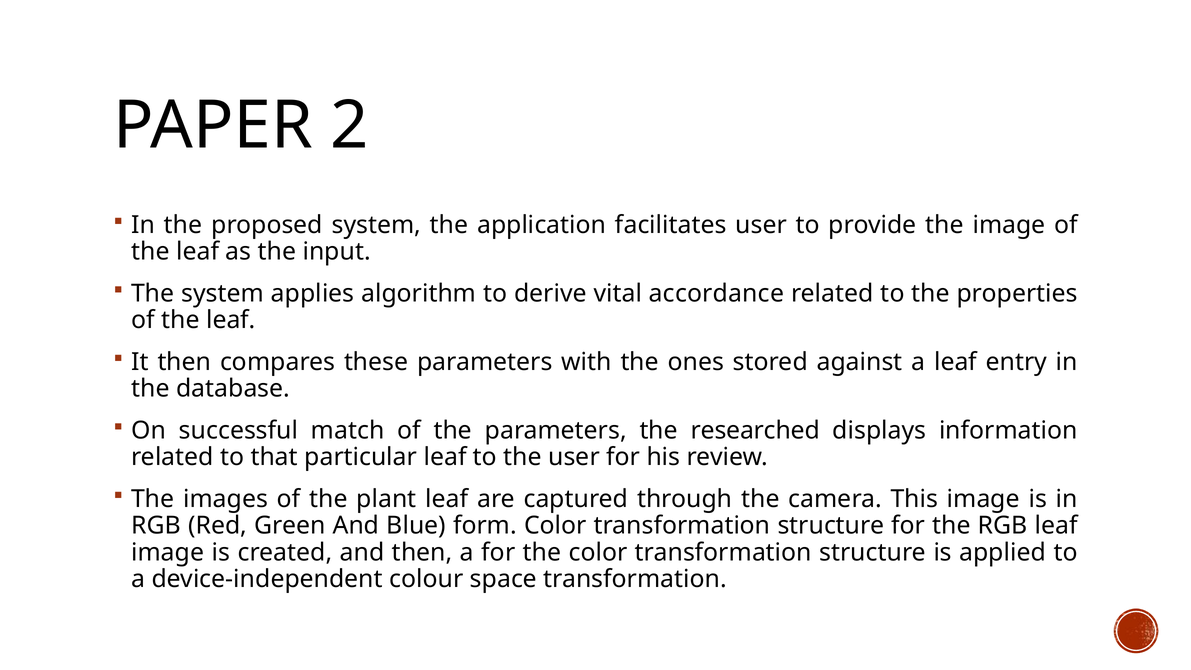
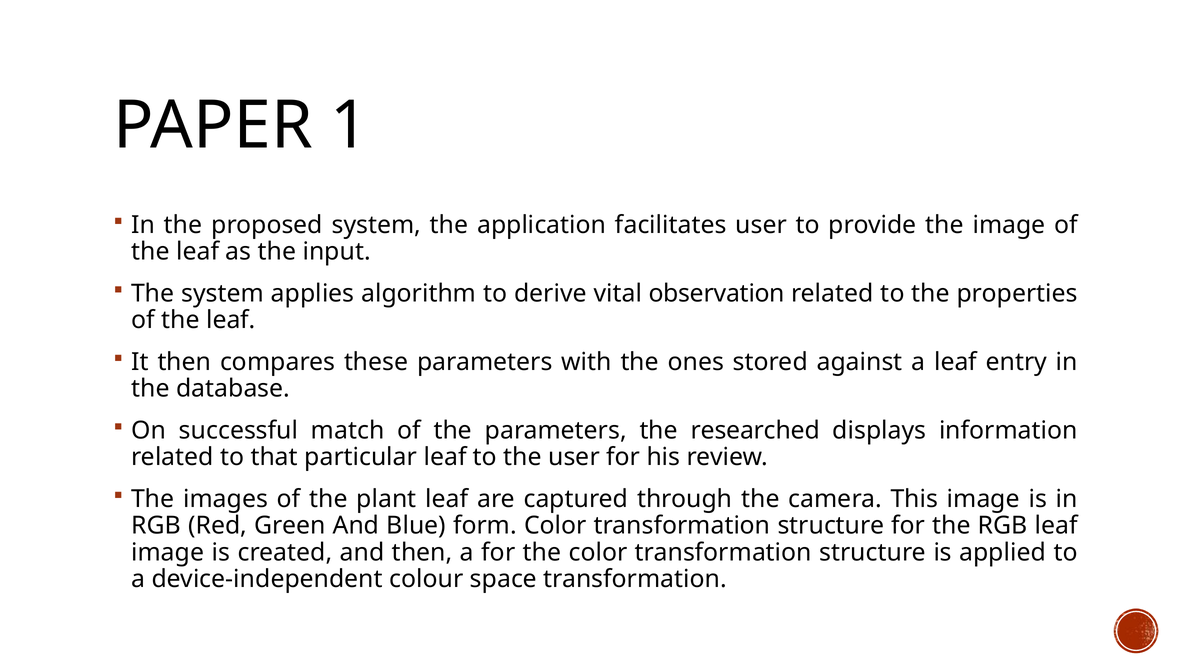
2: 2 -> 1
accordance: accordance -> observation
